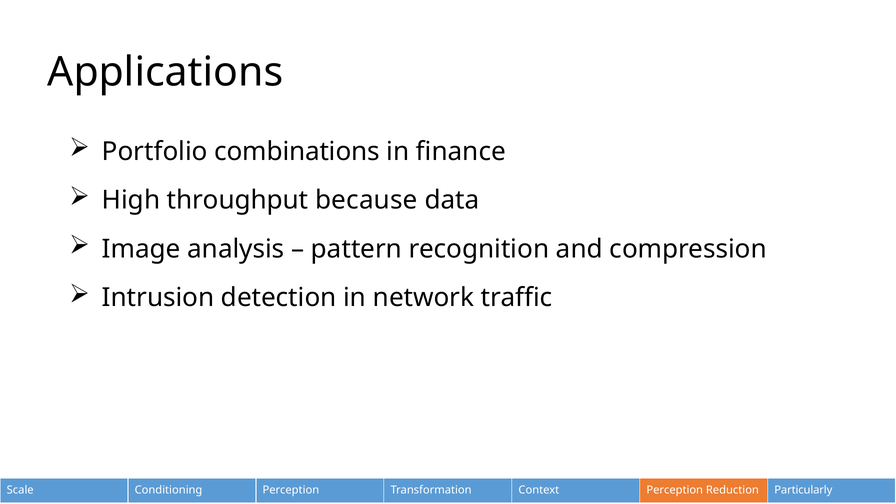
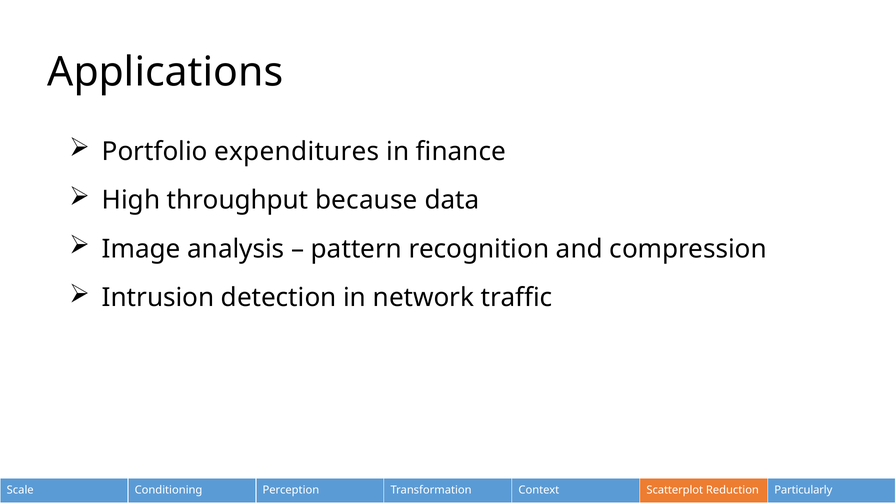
combinations: combinations -> expenditures
Context Perception: Perception -> Scatterplot
